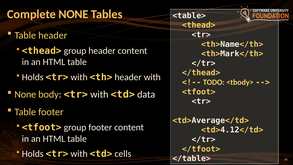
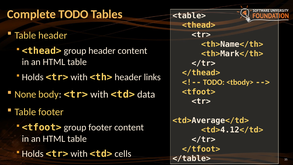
Complete NONE: NONE -> TODO
header with: with -> links
